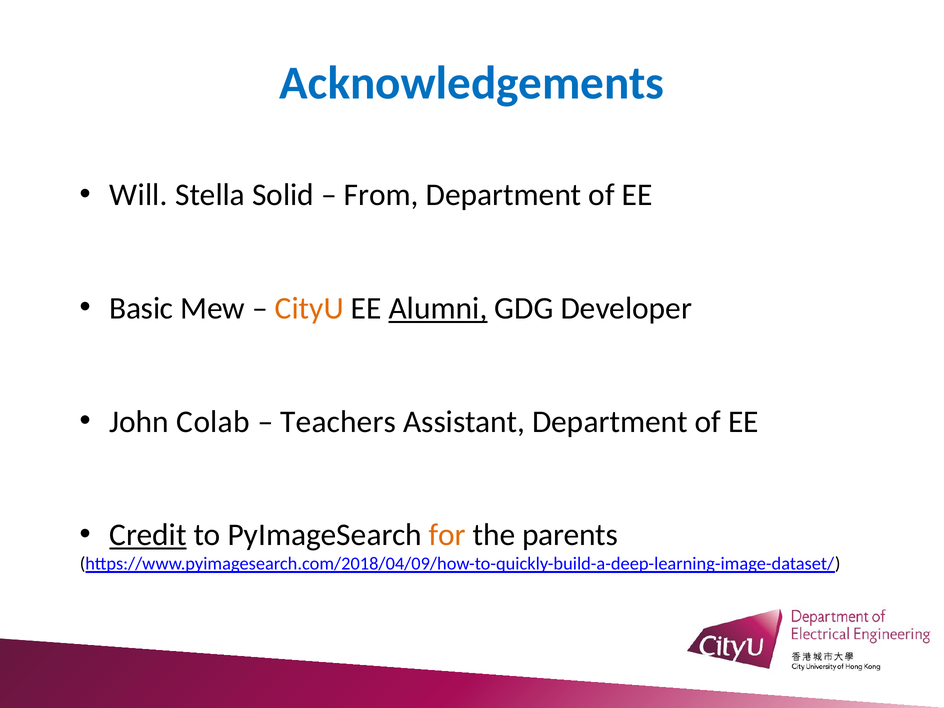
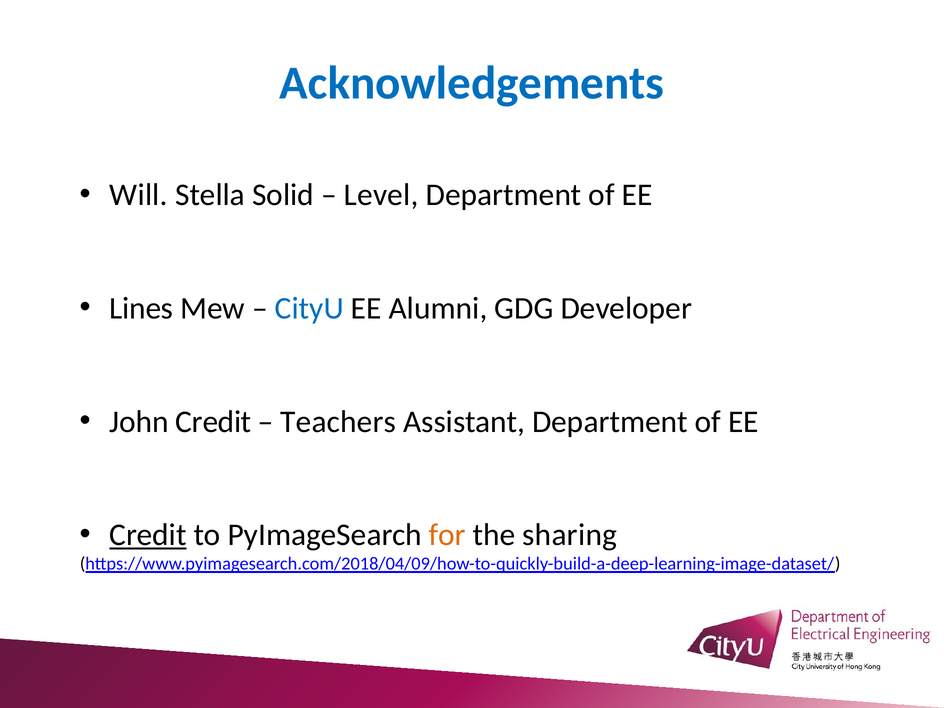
From: From -> Level
Basic: Basic -> Lines
CityU colour: orange -> blue
Alumni underline: present -> none
John Colab: Colab -> Credit
parents: parents -> sharing
